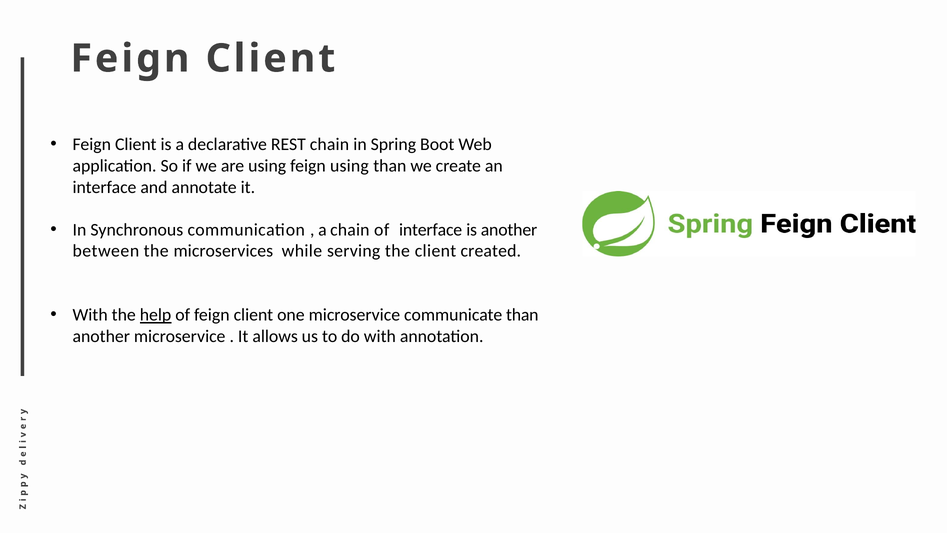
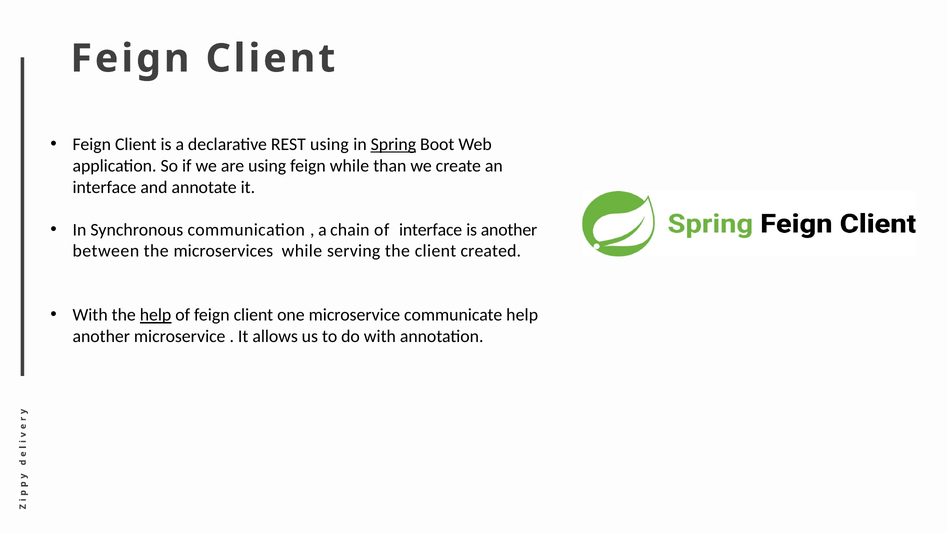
REST chain: chain -> using
Spring underline: none -> present
feign using: using -> while
communicate than: than -> help
